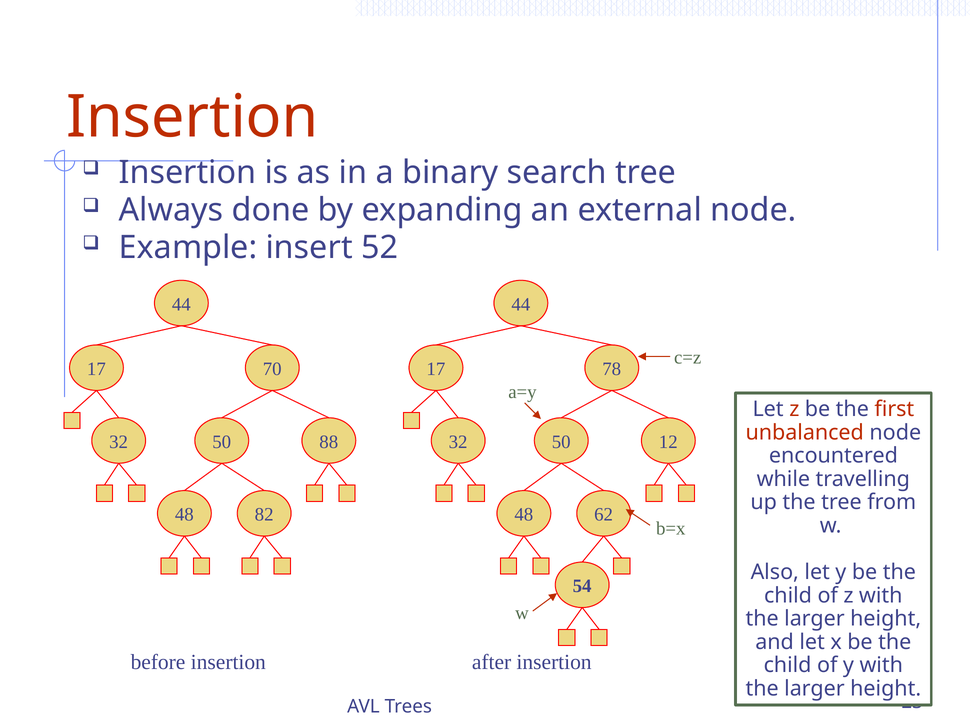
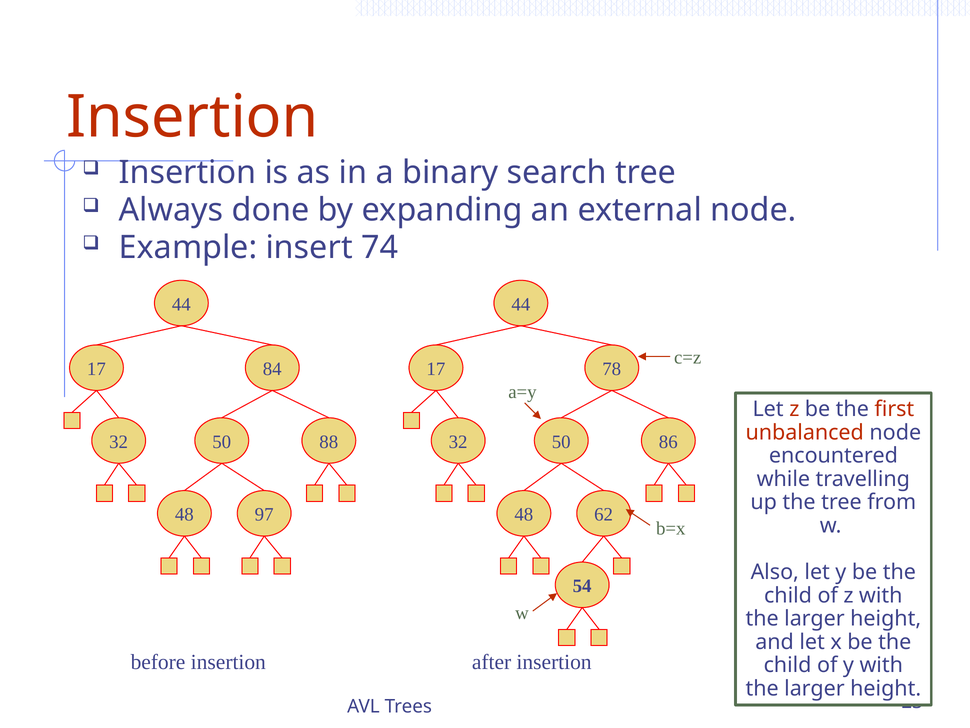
52: 52 -> 74
70: 70 -> 84
12: 12 -> 86
82: 82 -> 97
